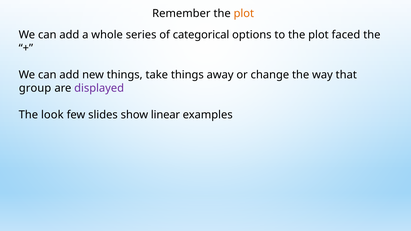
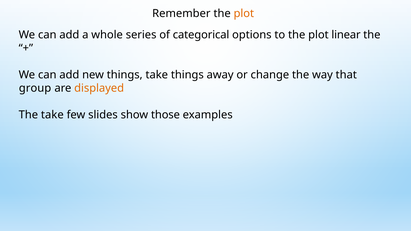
faced: faced -> linear
displayed colour: purple -> orange
The look: look -> take
linear: linear -> those
